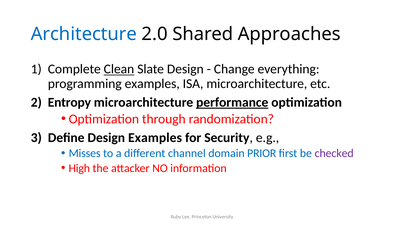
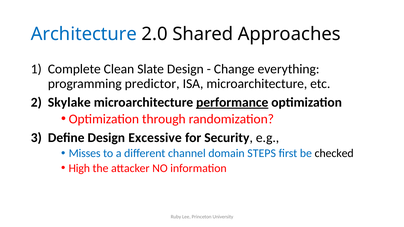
Clean underline: present -> none
programming examples: examples -> predictor
Entropy: Entropy -> Skylake
Design Examples: Examples -> Excessive
PRIOR: PRIOR -> STEPS
checked colour: purple -> black
